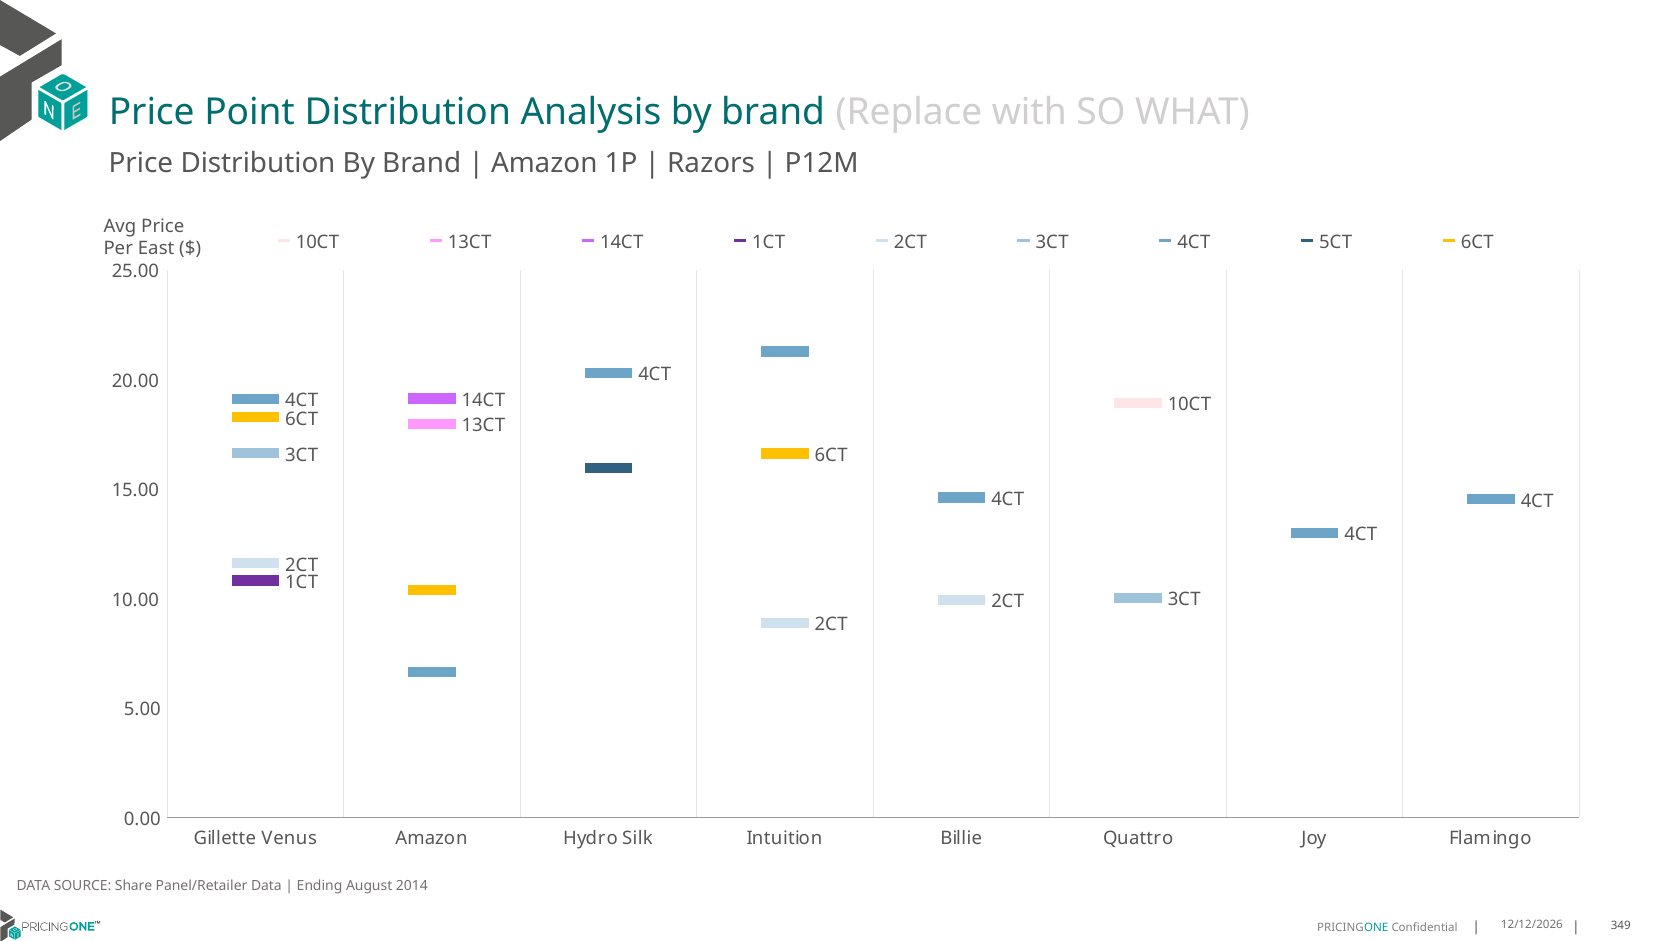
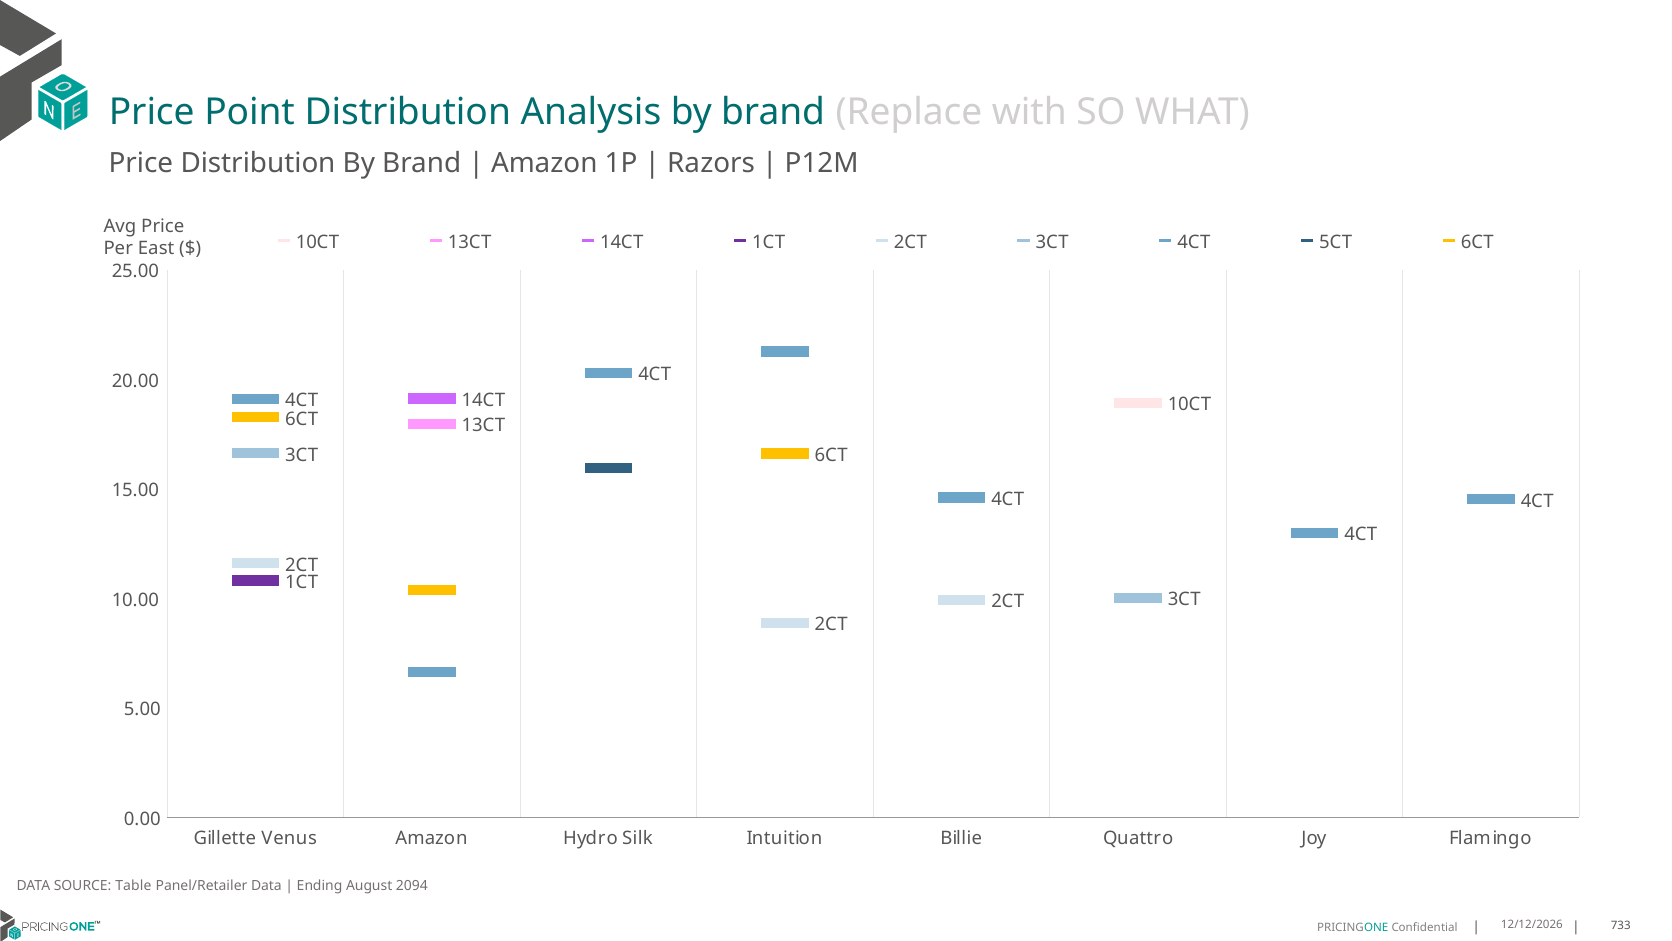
Share: Share -> Table
2014: 2014 -> 2094
349: 349 -> 733
